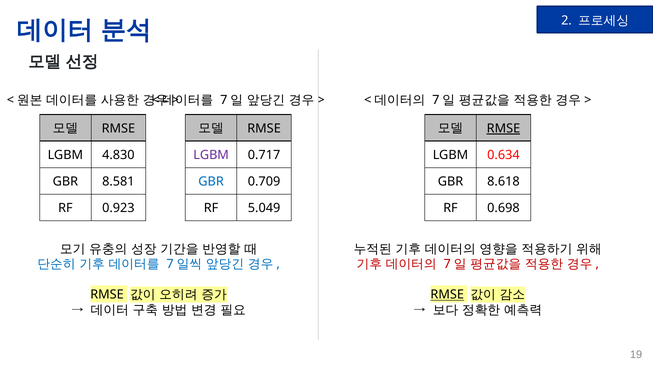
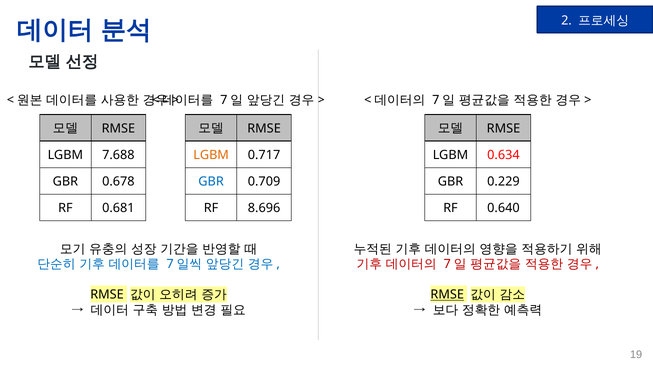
RMSE at (503, 128) underline: present -> none
4.830: 4.830 -> 7.688
LGBM at (211, 155) colour: purple -> orange
8.581: 8.581 -> 0.678
8.618: 8.618 -> 0.229
0.923: 0.923 -> 0.681
5.049: 5.049 -> 8.696
0.698: 0.698 -> 0.640
